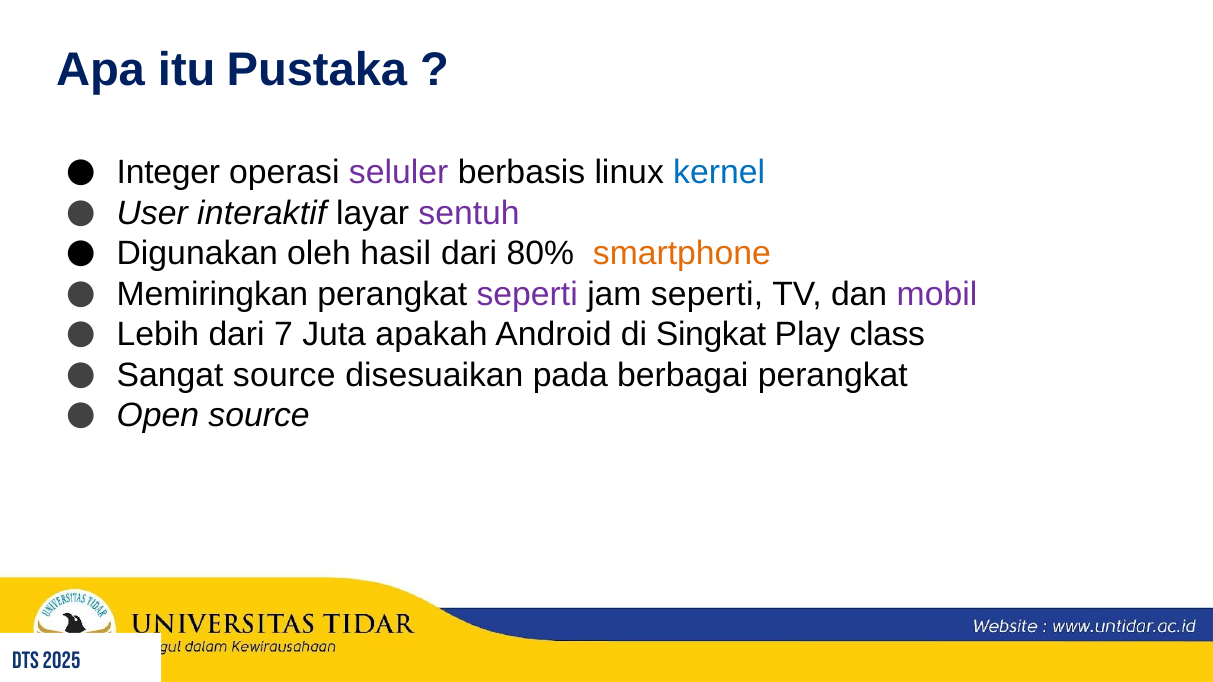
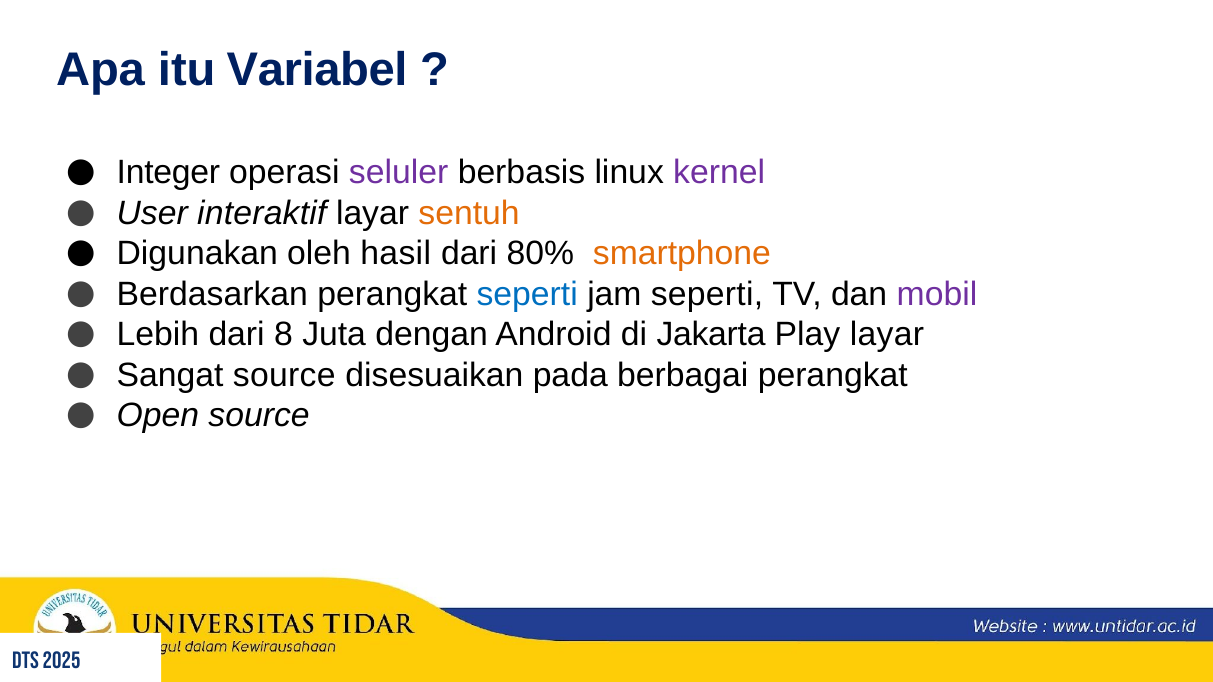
Pustaka: Pustaka -> Variabel
kernel colour: blue -> purple
sentuh colour: purple -> orange
Memiringkan: Memiringkan -> Berdasarkan
seperti at (527, 294) colour: purple -> blue
7: 7 -> 8
apakah: apakah -> dengan
Singkat: Singkat -> Jakarta
Play class: class -> layar
